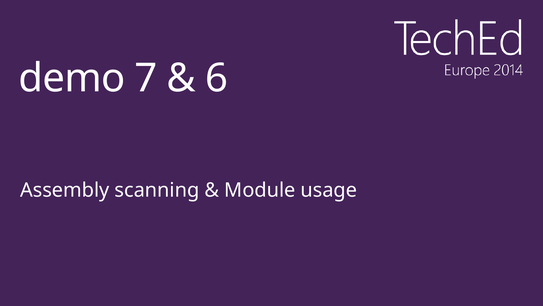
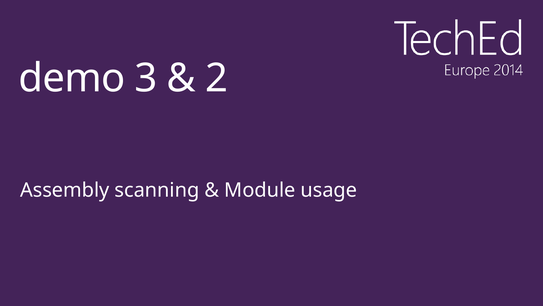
7: 7 -> 3
6: 6 -> 2
